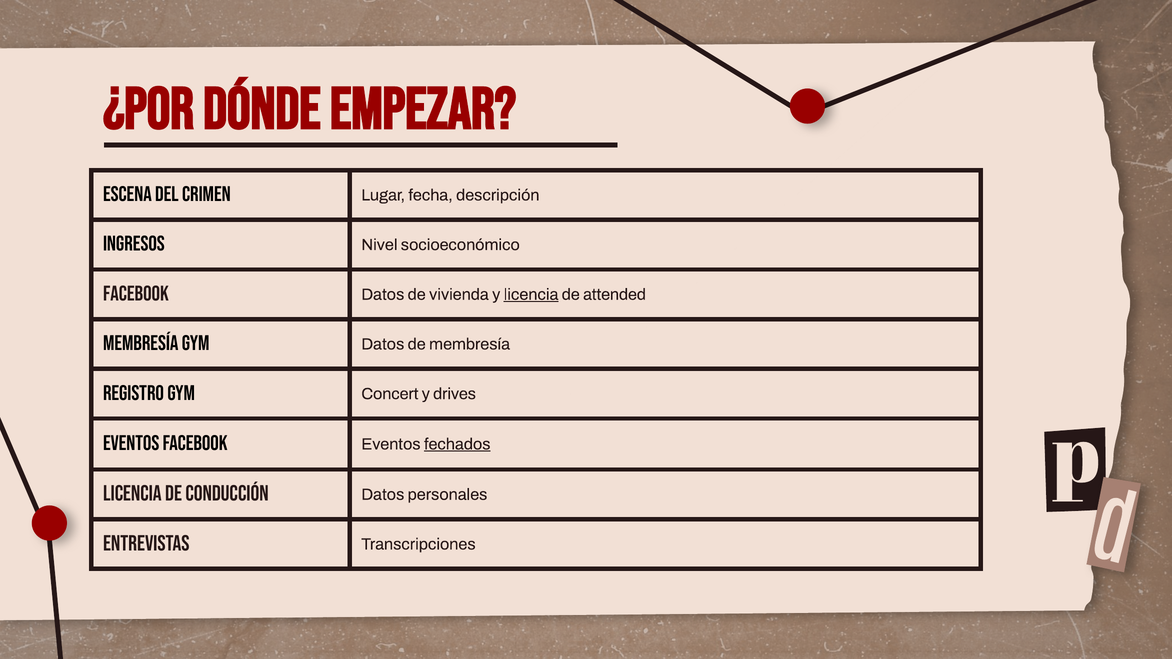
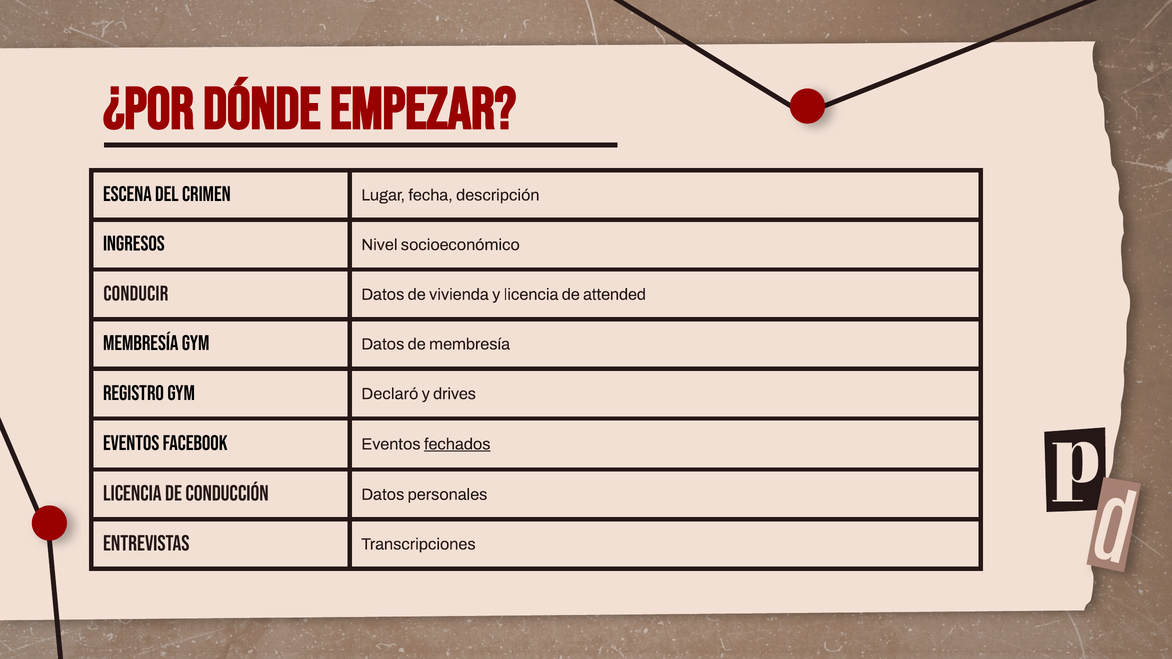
FACEBOOK at (136, 294): FACEBOOK -> CONDUCIR
licencia at (531, 295) underline: present -> none
Concert: Concert -> Declaró
